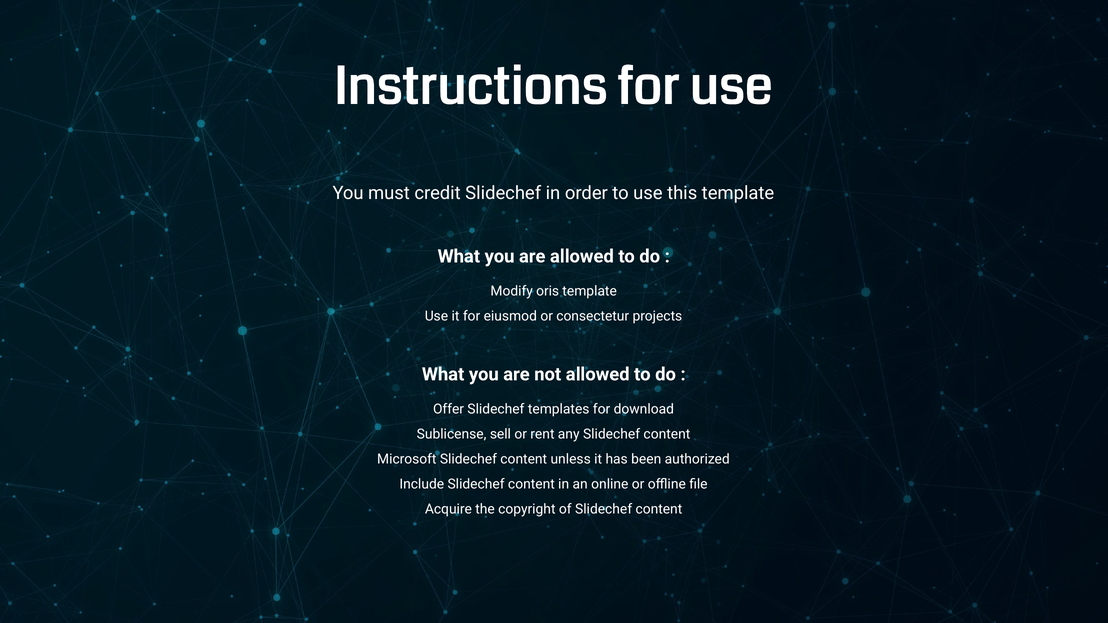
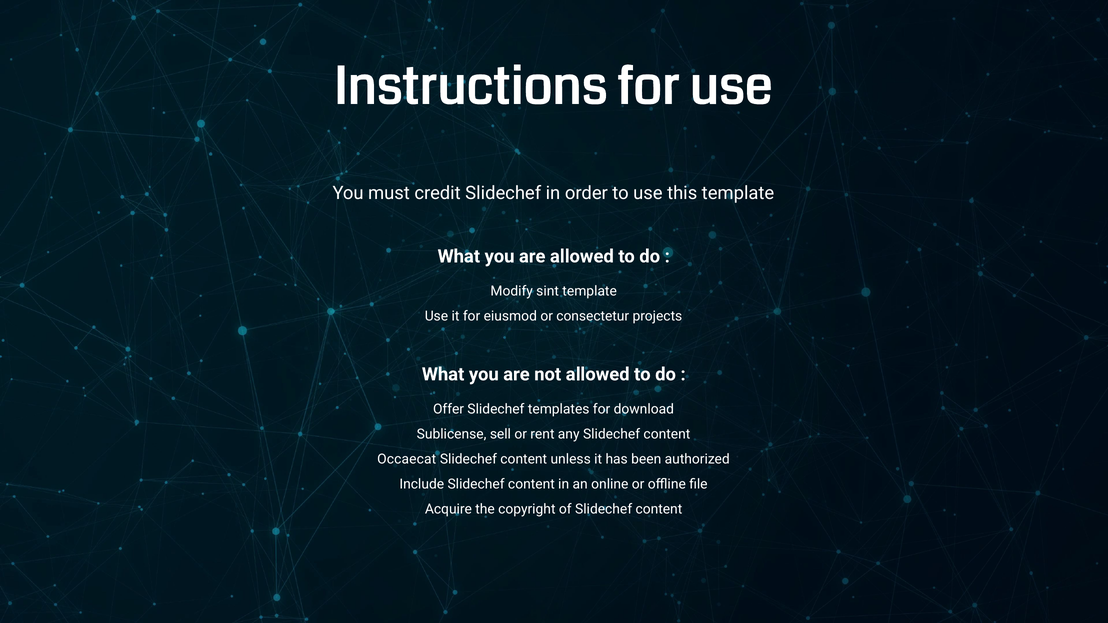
oris: oris -> sint
Microsoft: Microsoft -> Occaecat
